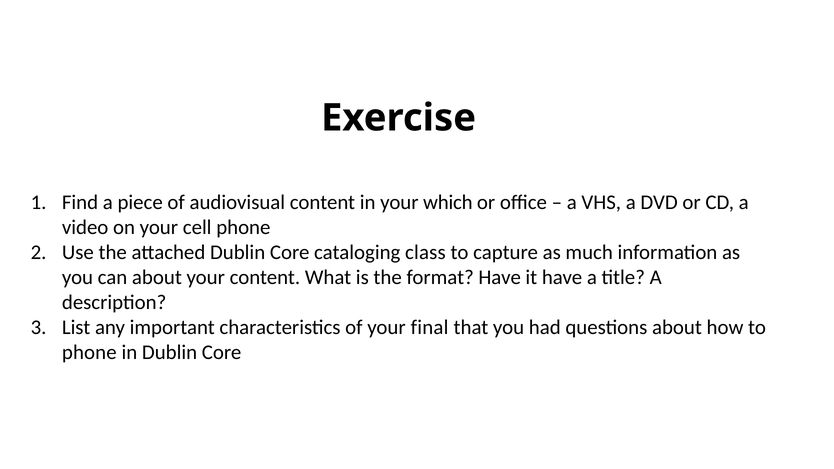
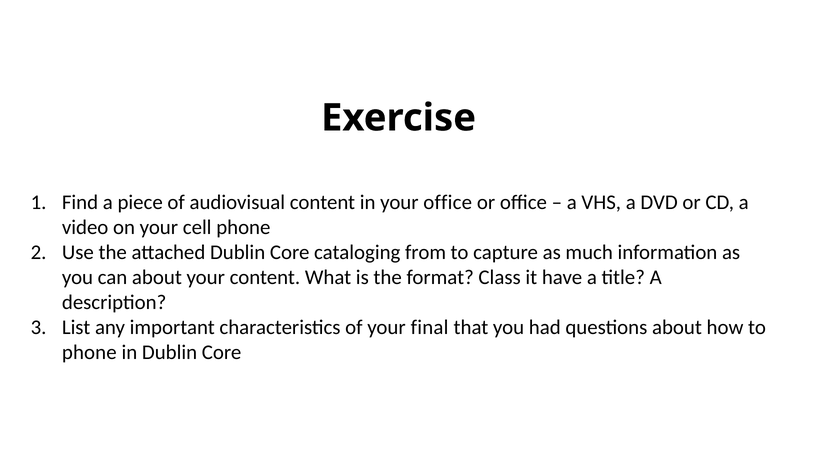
your which: which -> office
class: class -> from
format Have: Have -> Class
